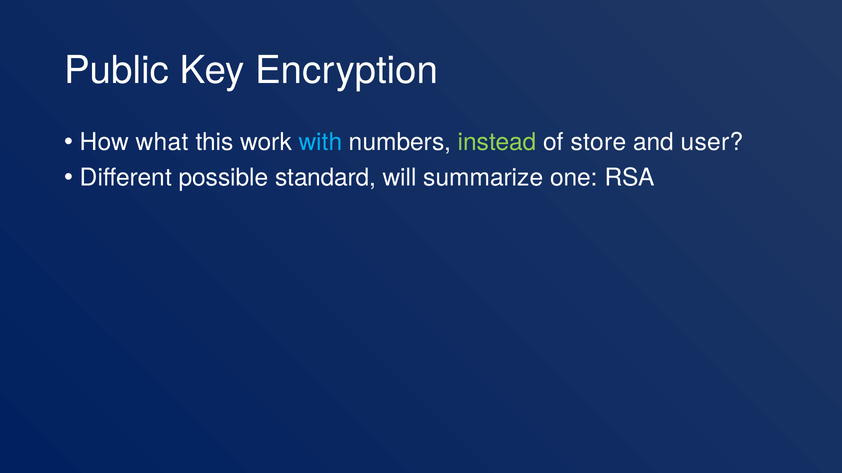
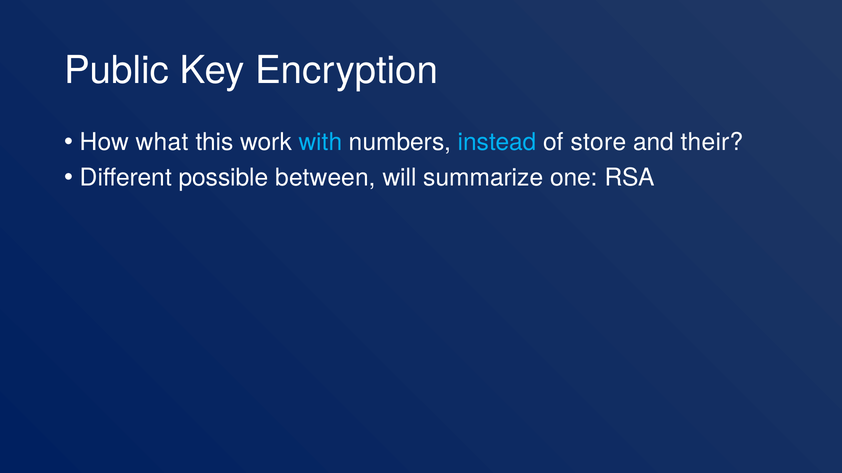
instead colour: light green -> light blue
user: user -> their
standard: standard -> between
